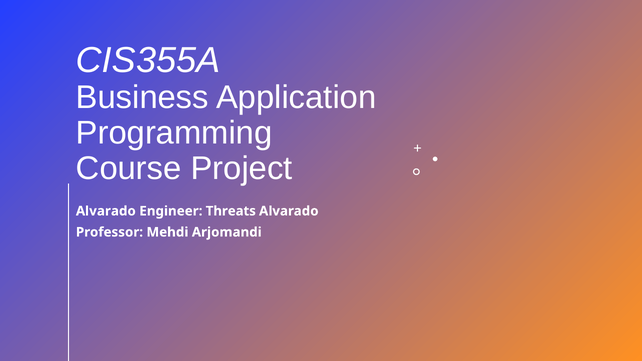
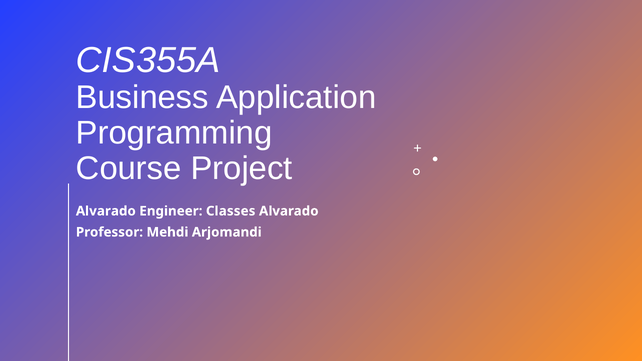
Threats: Threats -> Classes
